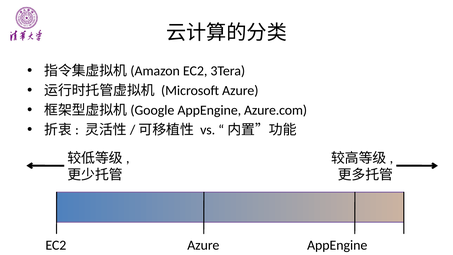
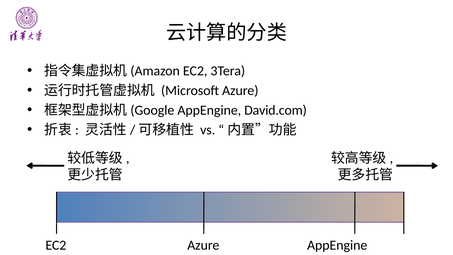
Azure.com: Azure.com -> David.com
